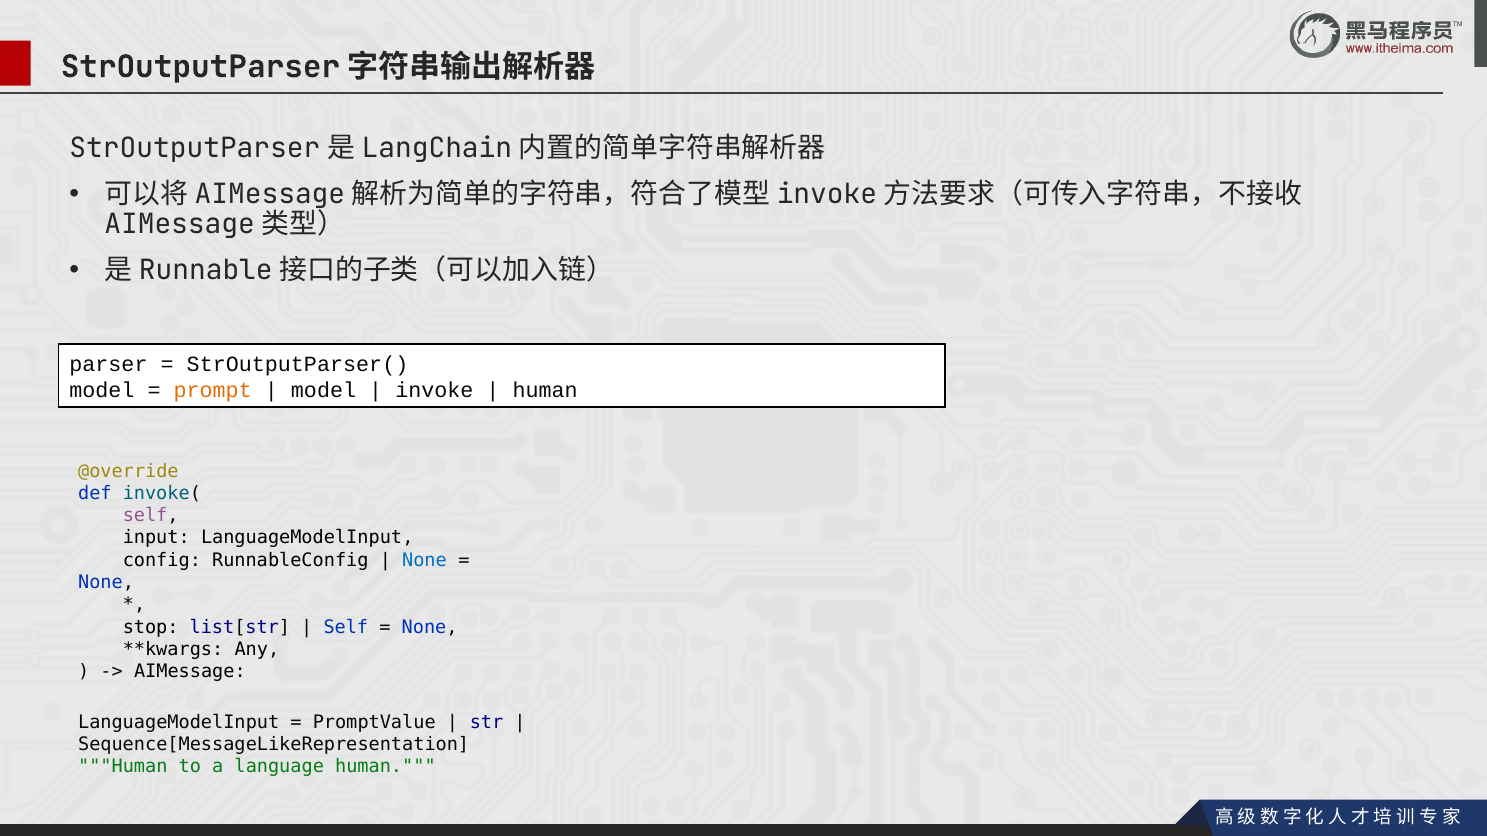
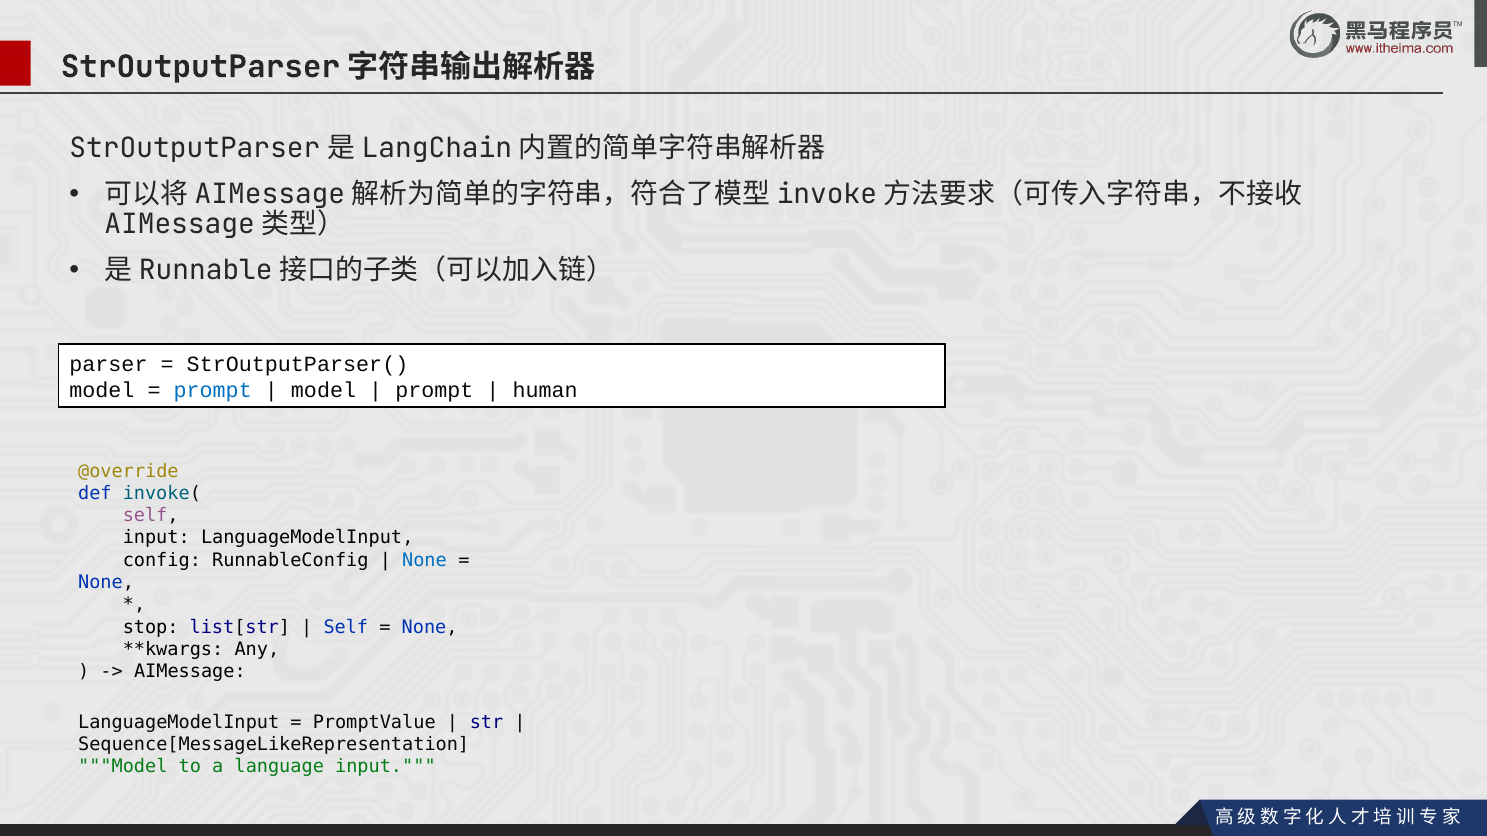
prompt at (213, 390) colour: orange -> blue
invoke at (434, 390): invoke -> prompt
Human at (123, 767): Human -> Model
language human: human -> input
